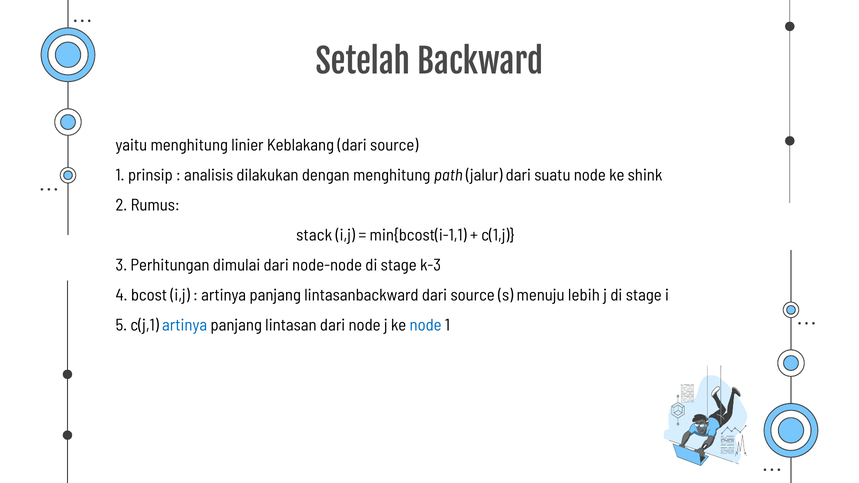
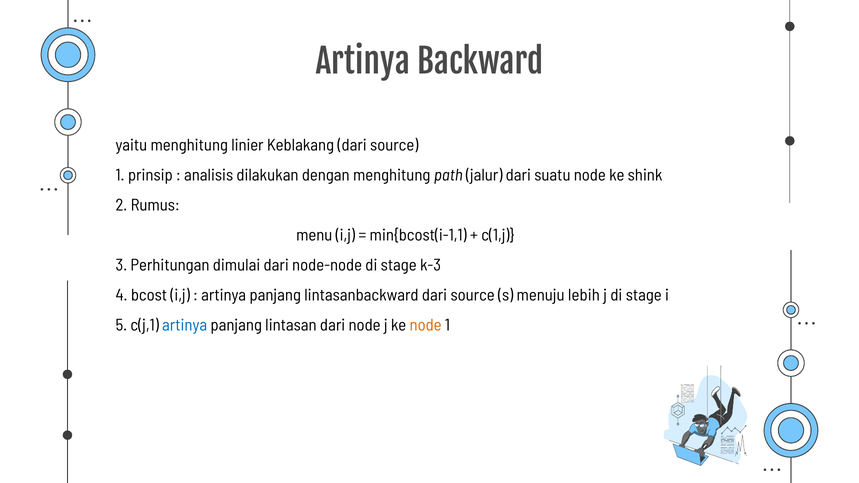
Setelah at (363, 63): Setelah -> Artinya
stack: stack -> menu
node at (426, 326) colour: blue -> orange
